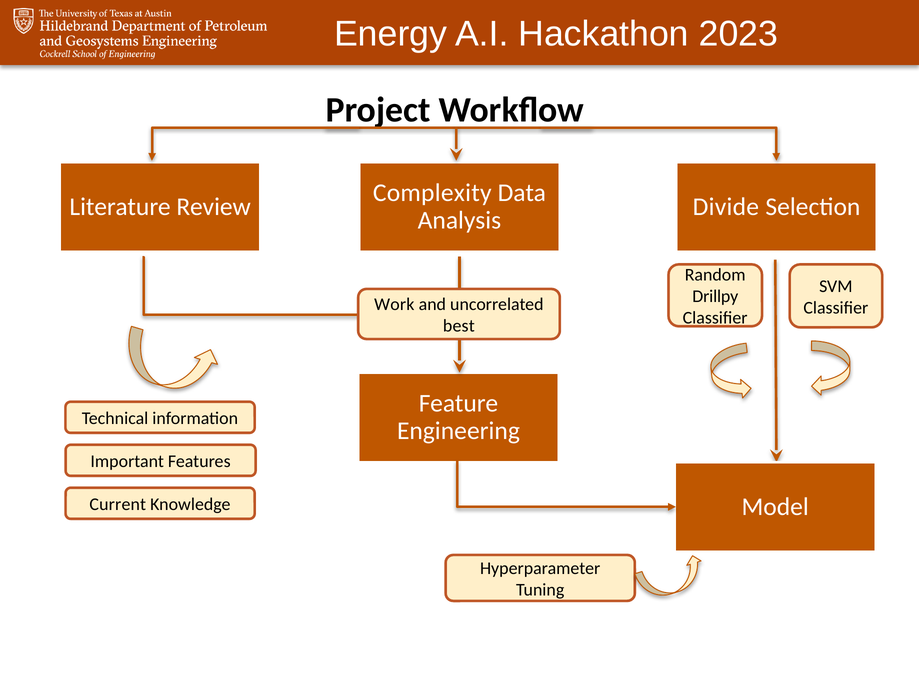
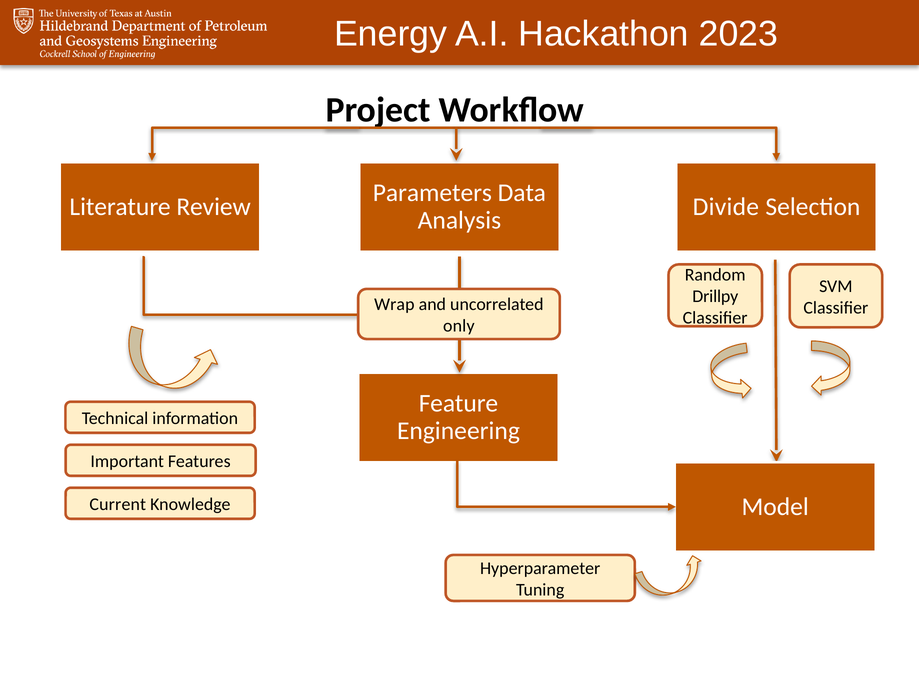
Complexity: Complexity -> Parameters
Work: Work -> Wrap
best: best -> only
